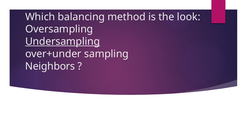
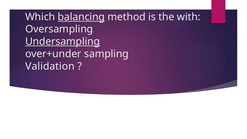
balancing underline: none -> present
look: look -> with
Neighbors: Neighbors -> Validation
